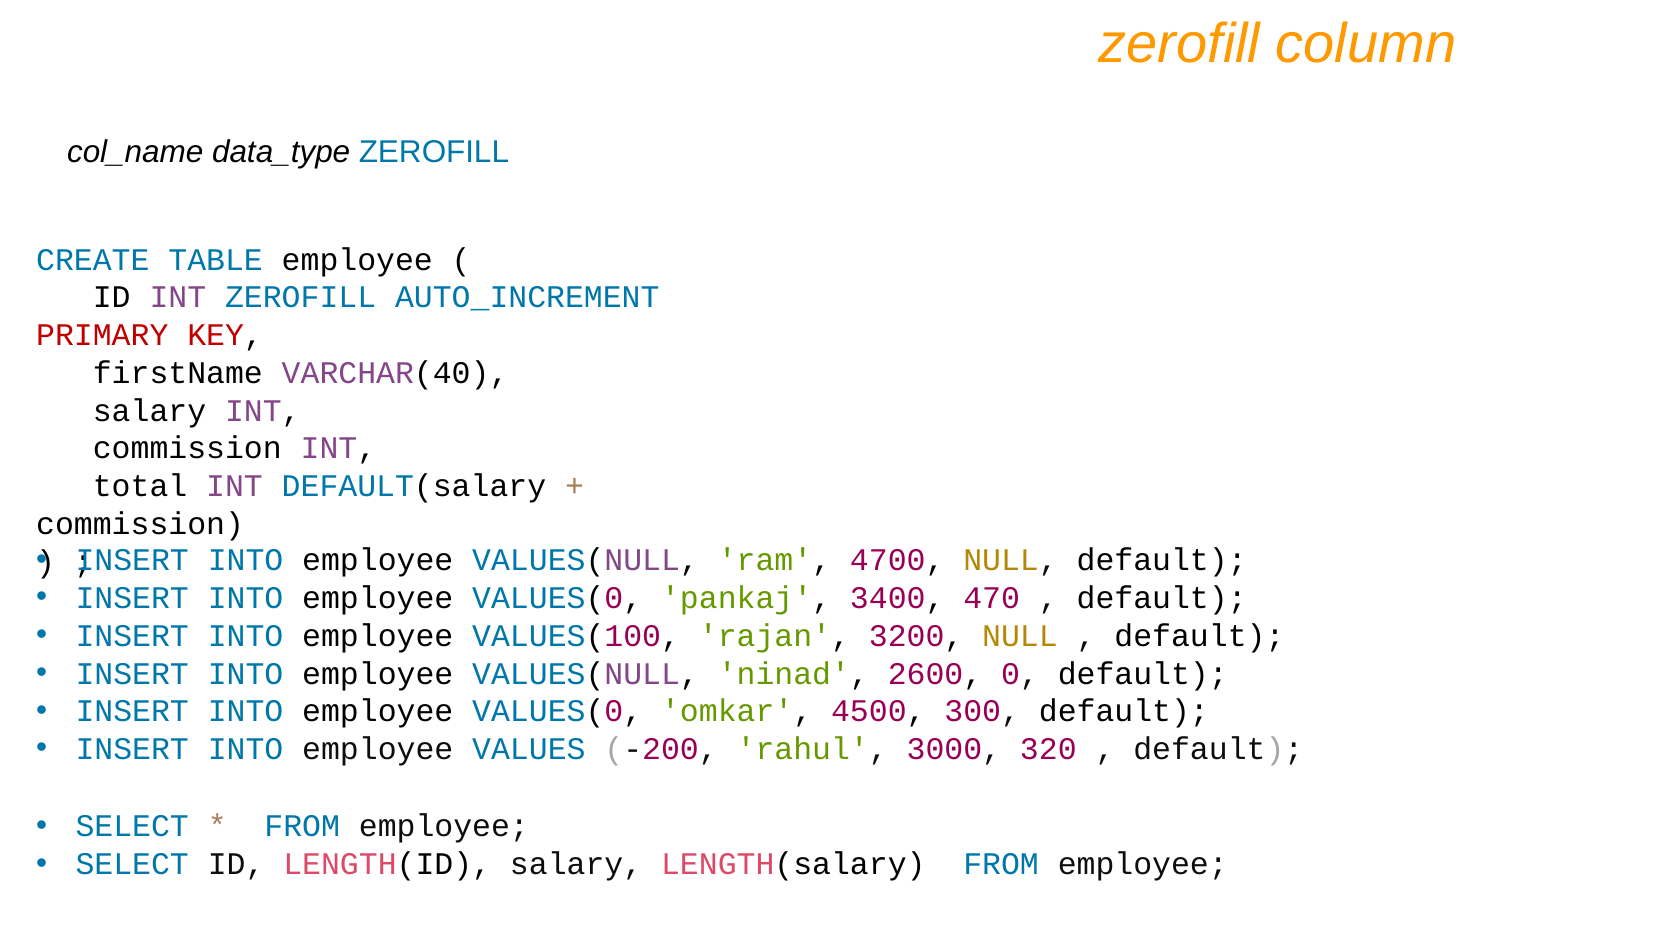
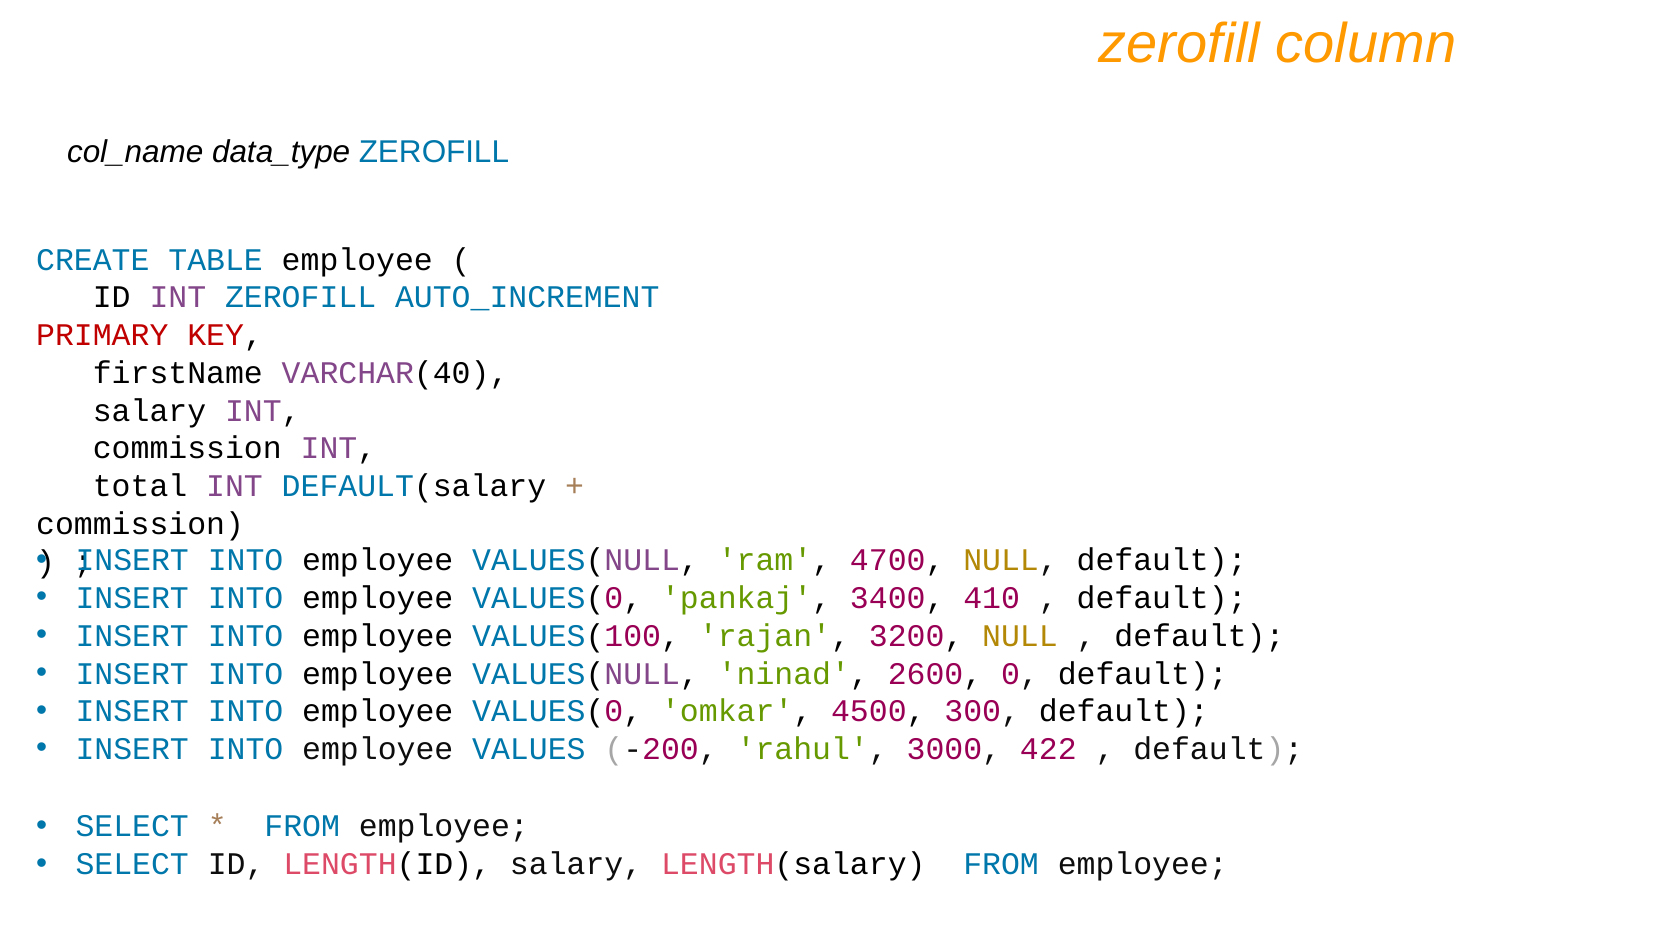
470: 470 -> 410
320: 320 -> 422
